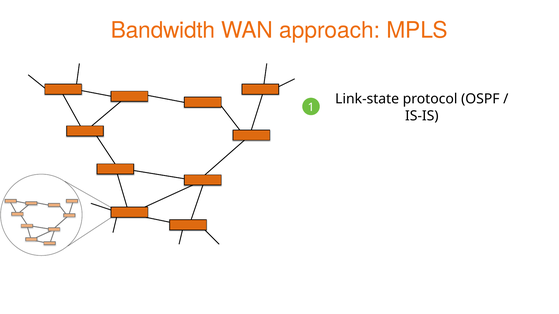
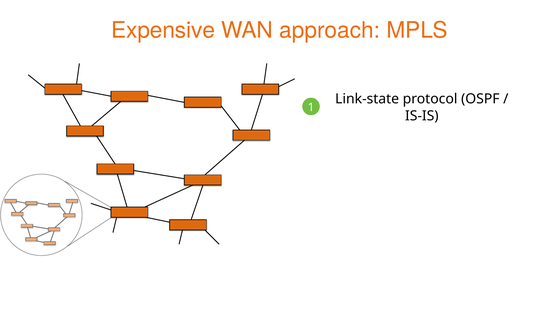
Bandwidth: Bandwidth -> Expensive
